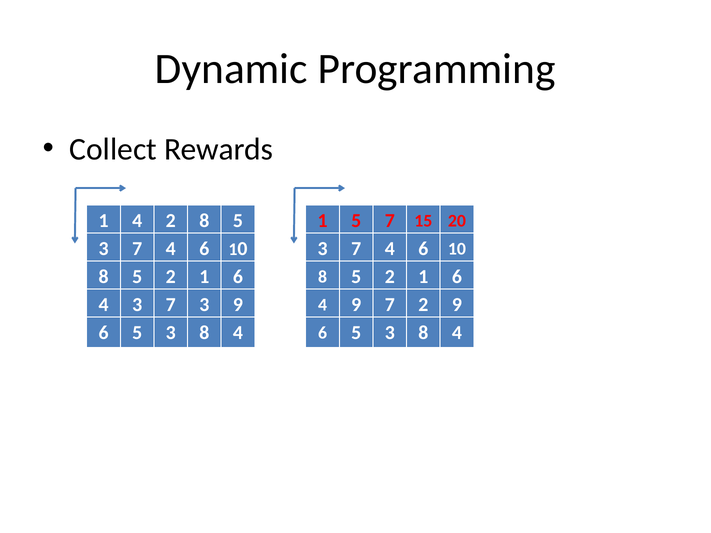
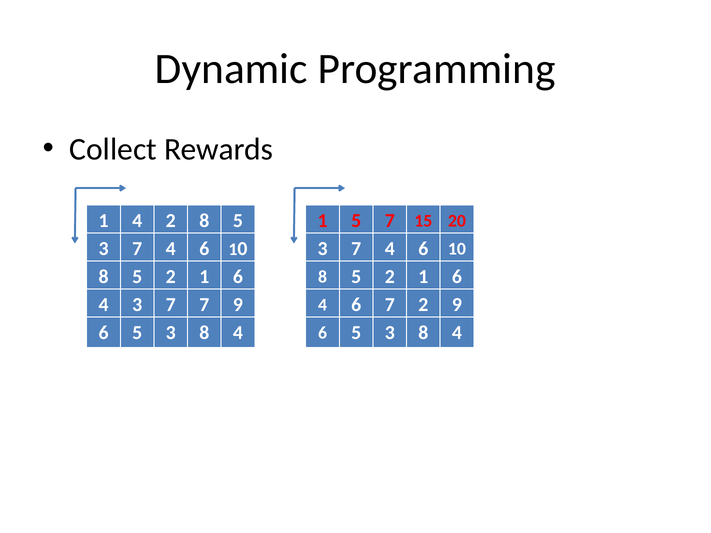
7 3: 3 -> 7
9 at (356, 305): 9 -> 6
